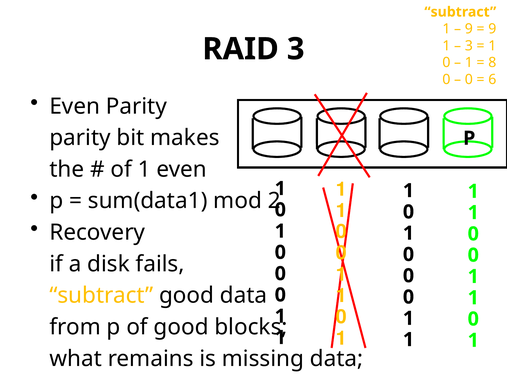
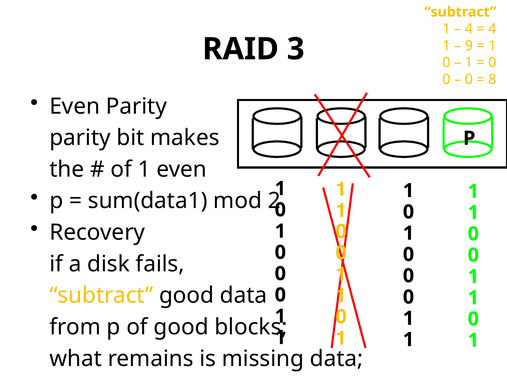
9 at (469, 29): 9 -> 4
9 at (492, 29): 9 -> 4
3 at (469, 46): 3 -> 9
8 at (492, 63): 8 -> 0
6: 6 -> 8
